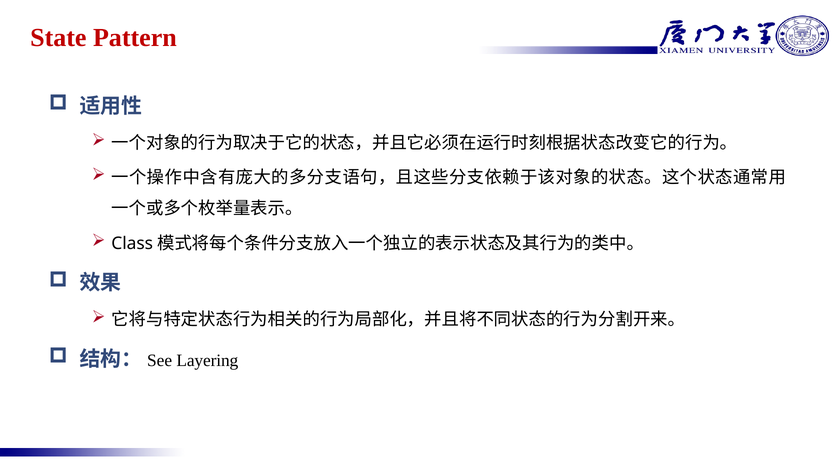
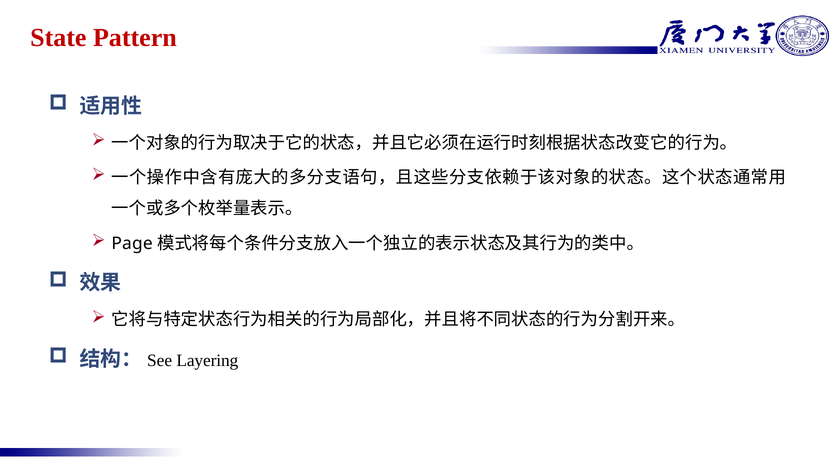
Class: Class -> Page
